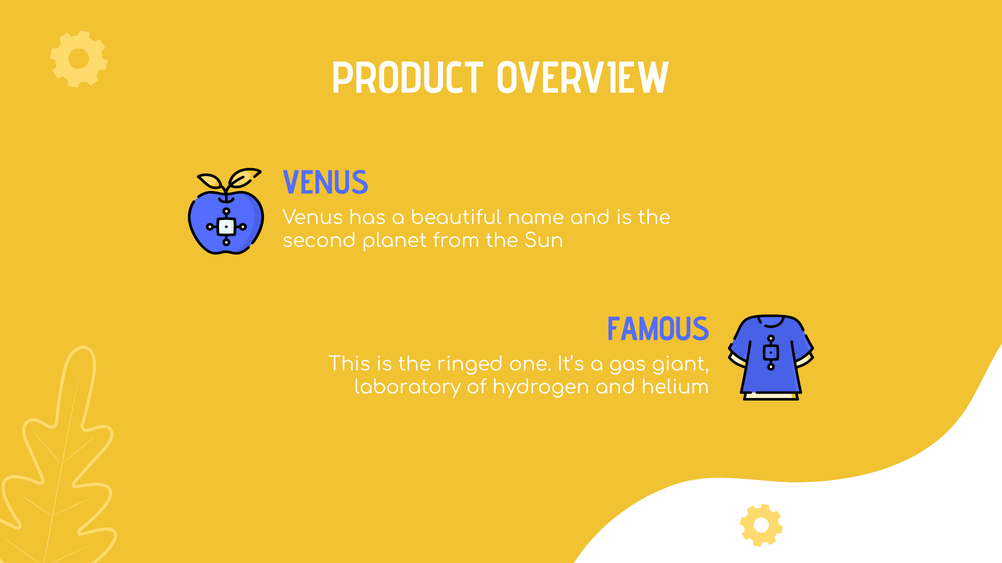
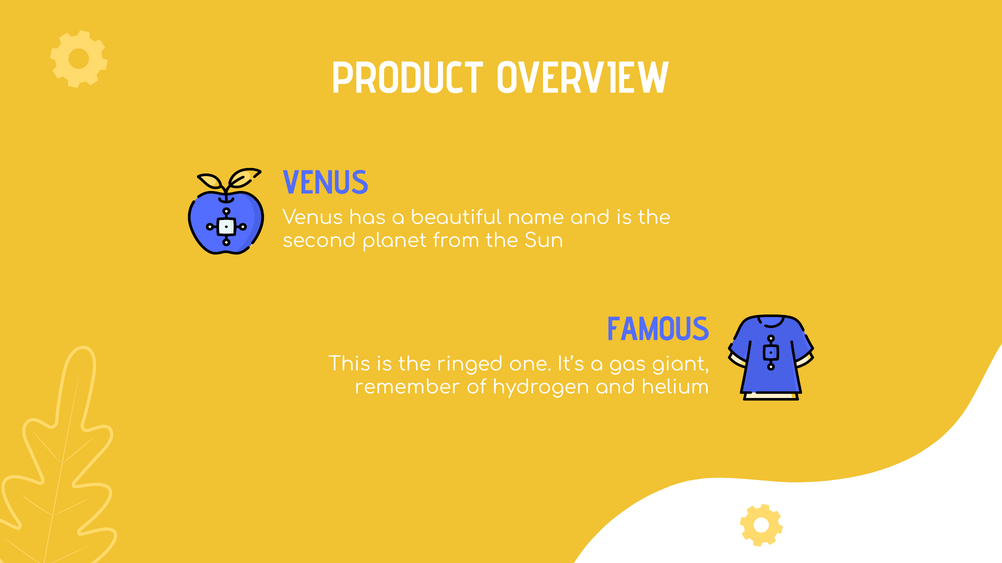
laboratory: laboratory -> remember
